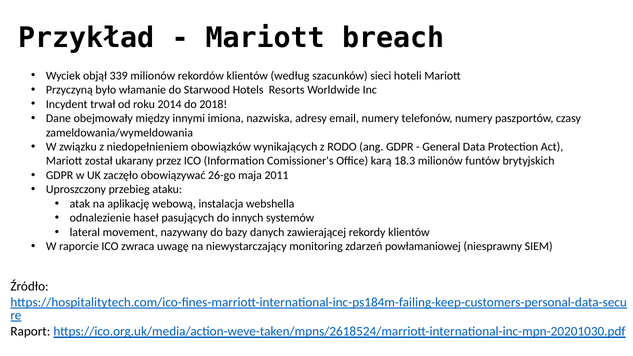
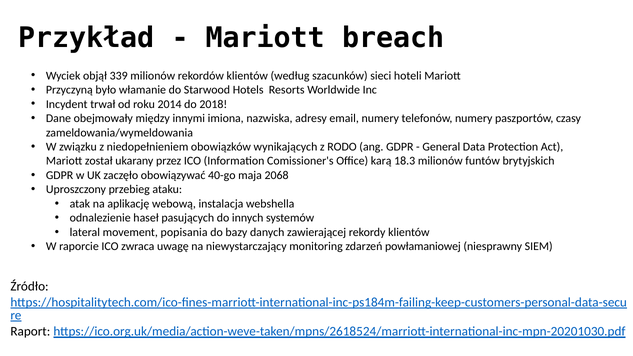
26-go: 26-go -> 40-go
2011: 2011 -> 2068
nazywany: nazywany -> popisania
